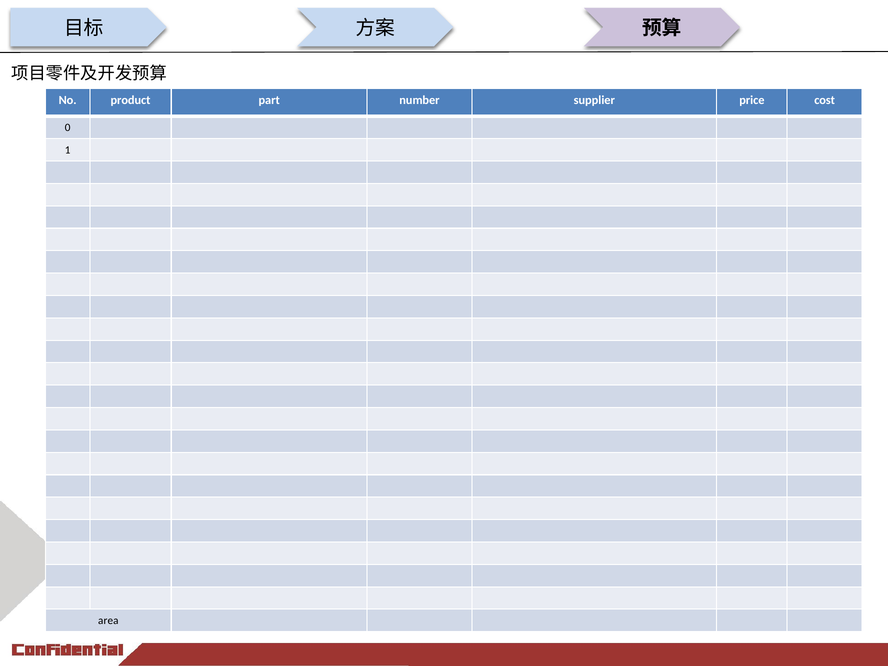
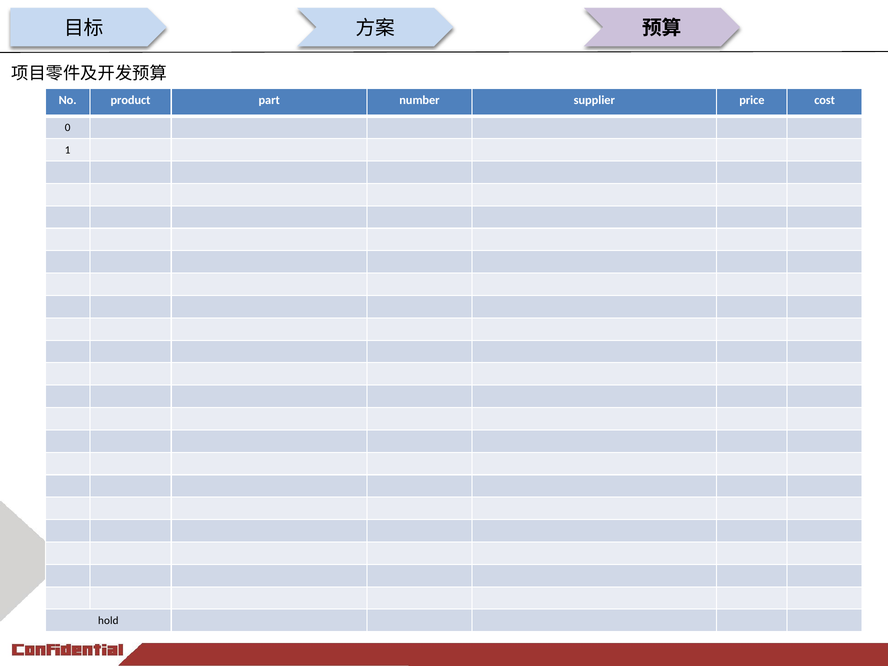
area: area -> hold
